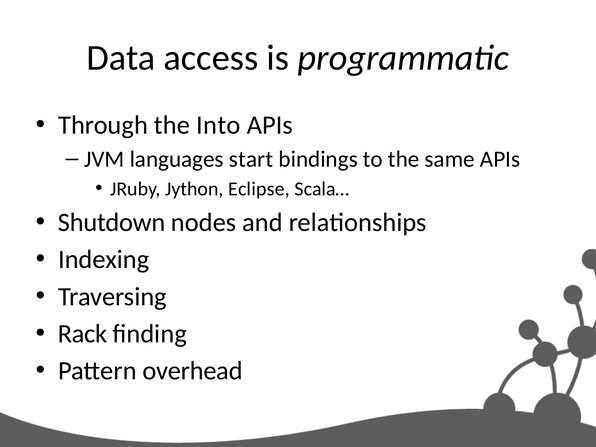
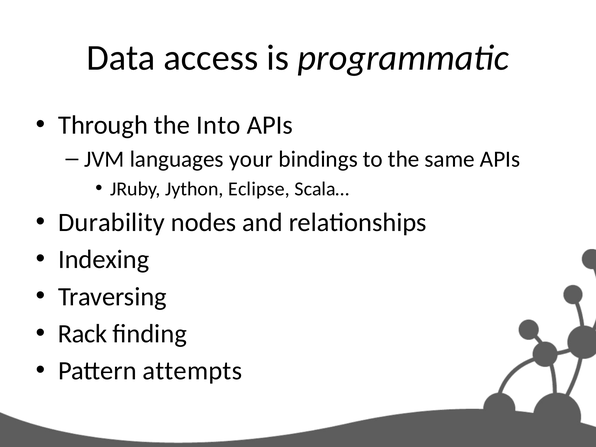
start: start -> your
Shutdown: Shutdown -> Durability
overhead: overhead -> attempts
